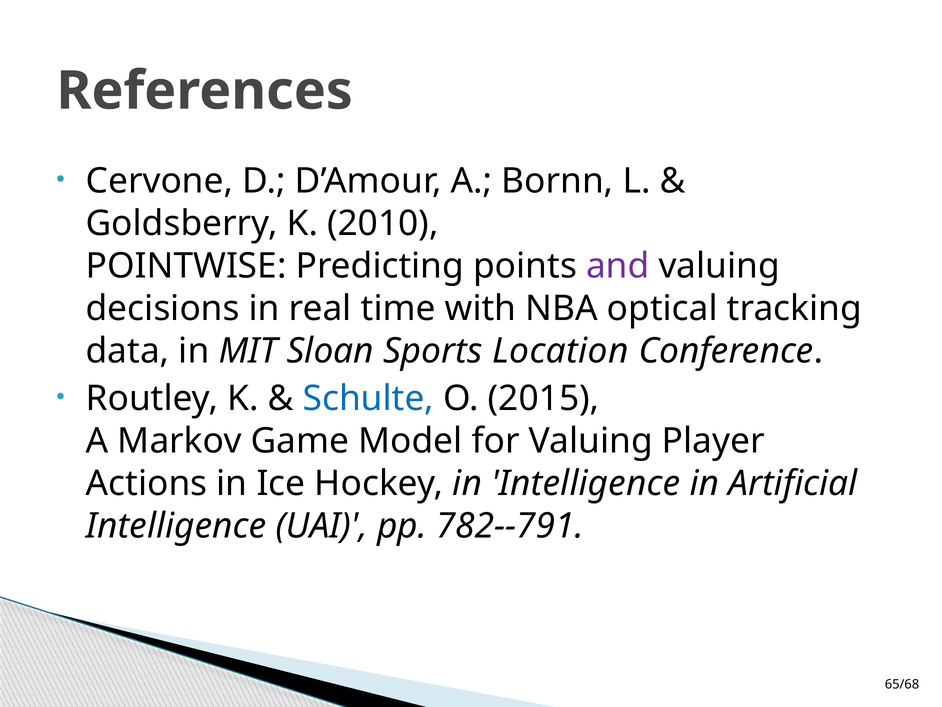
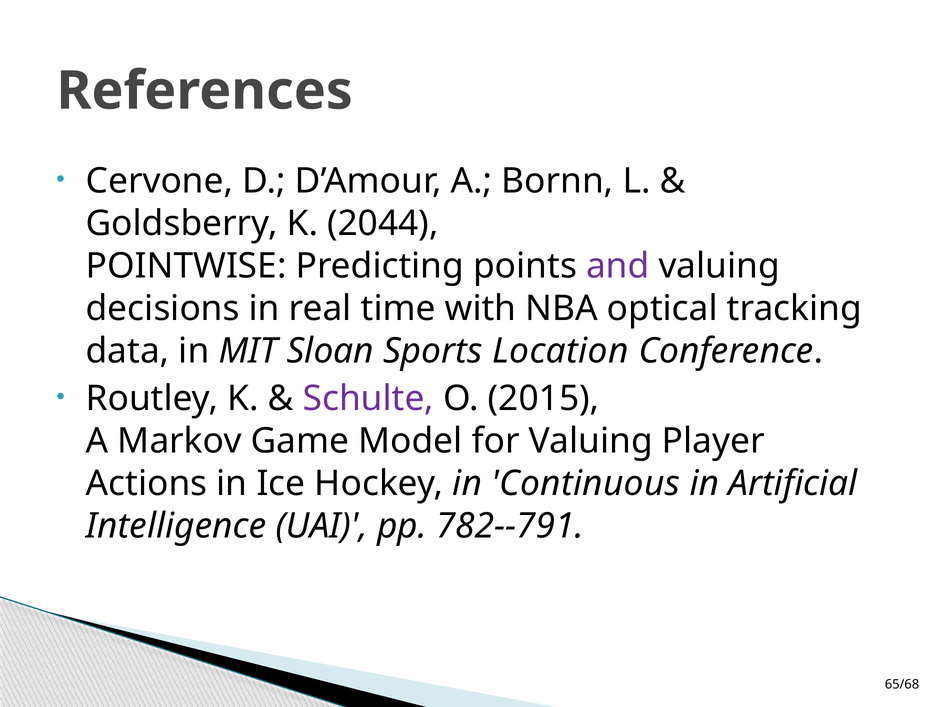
2010: 2010 -> 2044
Schulte colour: blue -> purple
in Intelligence: Intelligence -> Continuous
